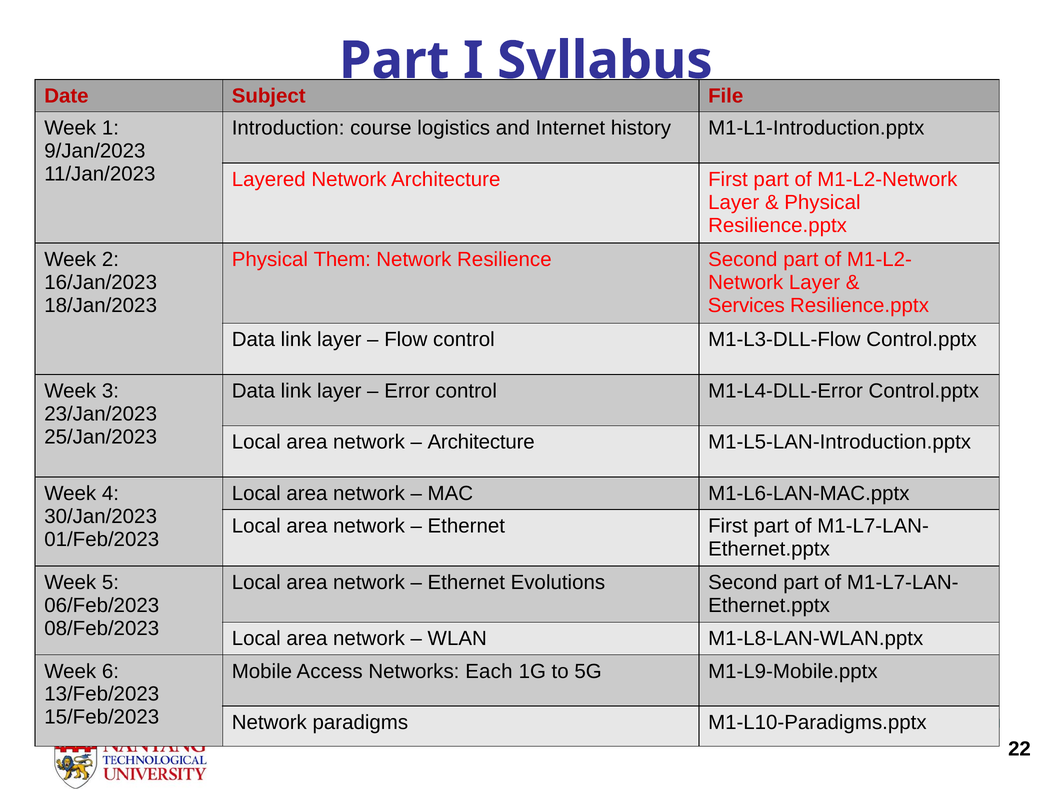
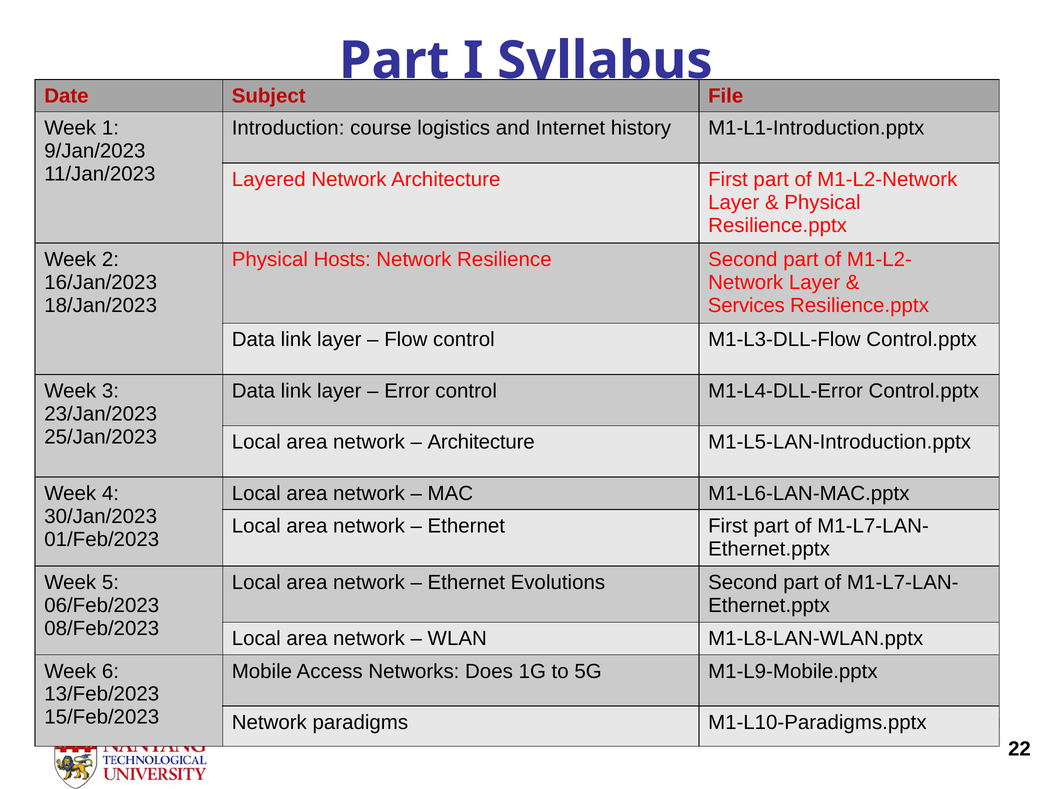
Them: Them -> Hosts
Each: Each -> Does
